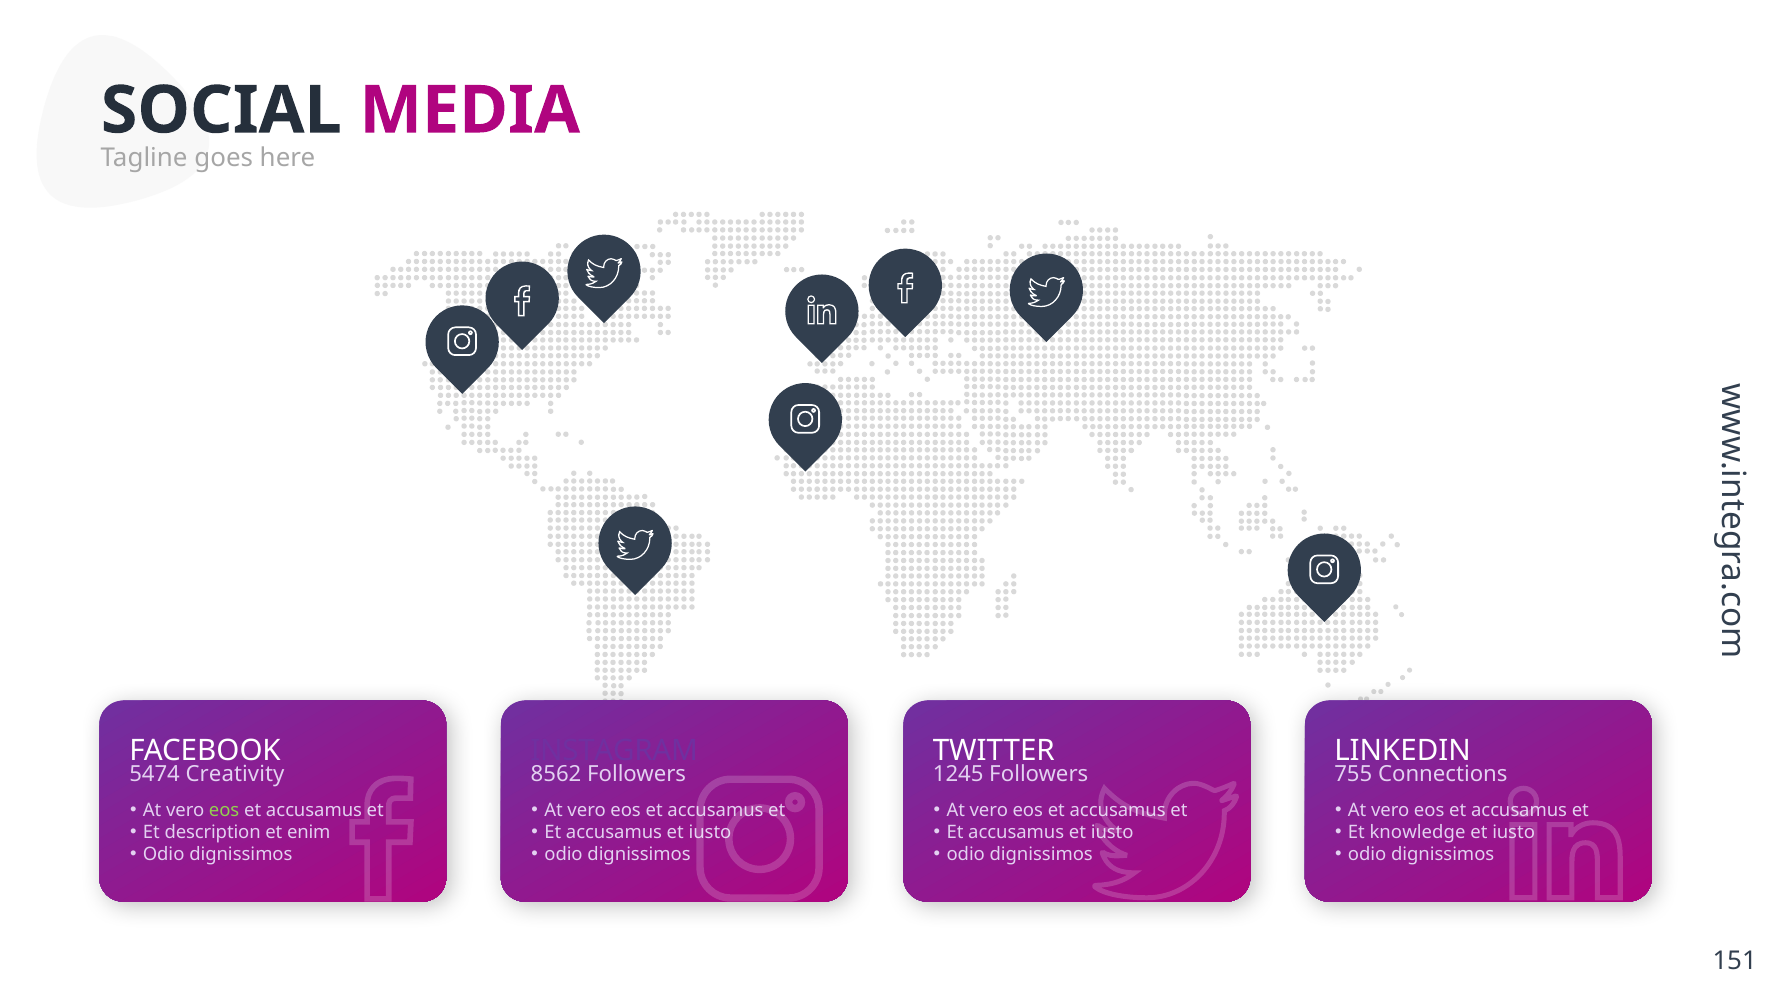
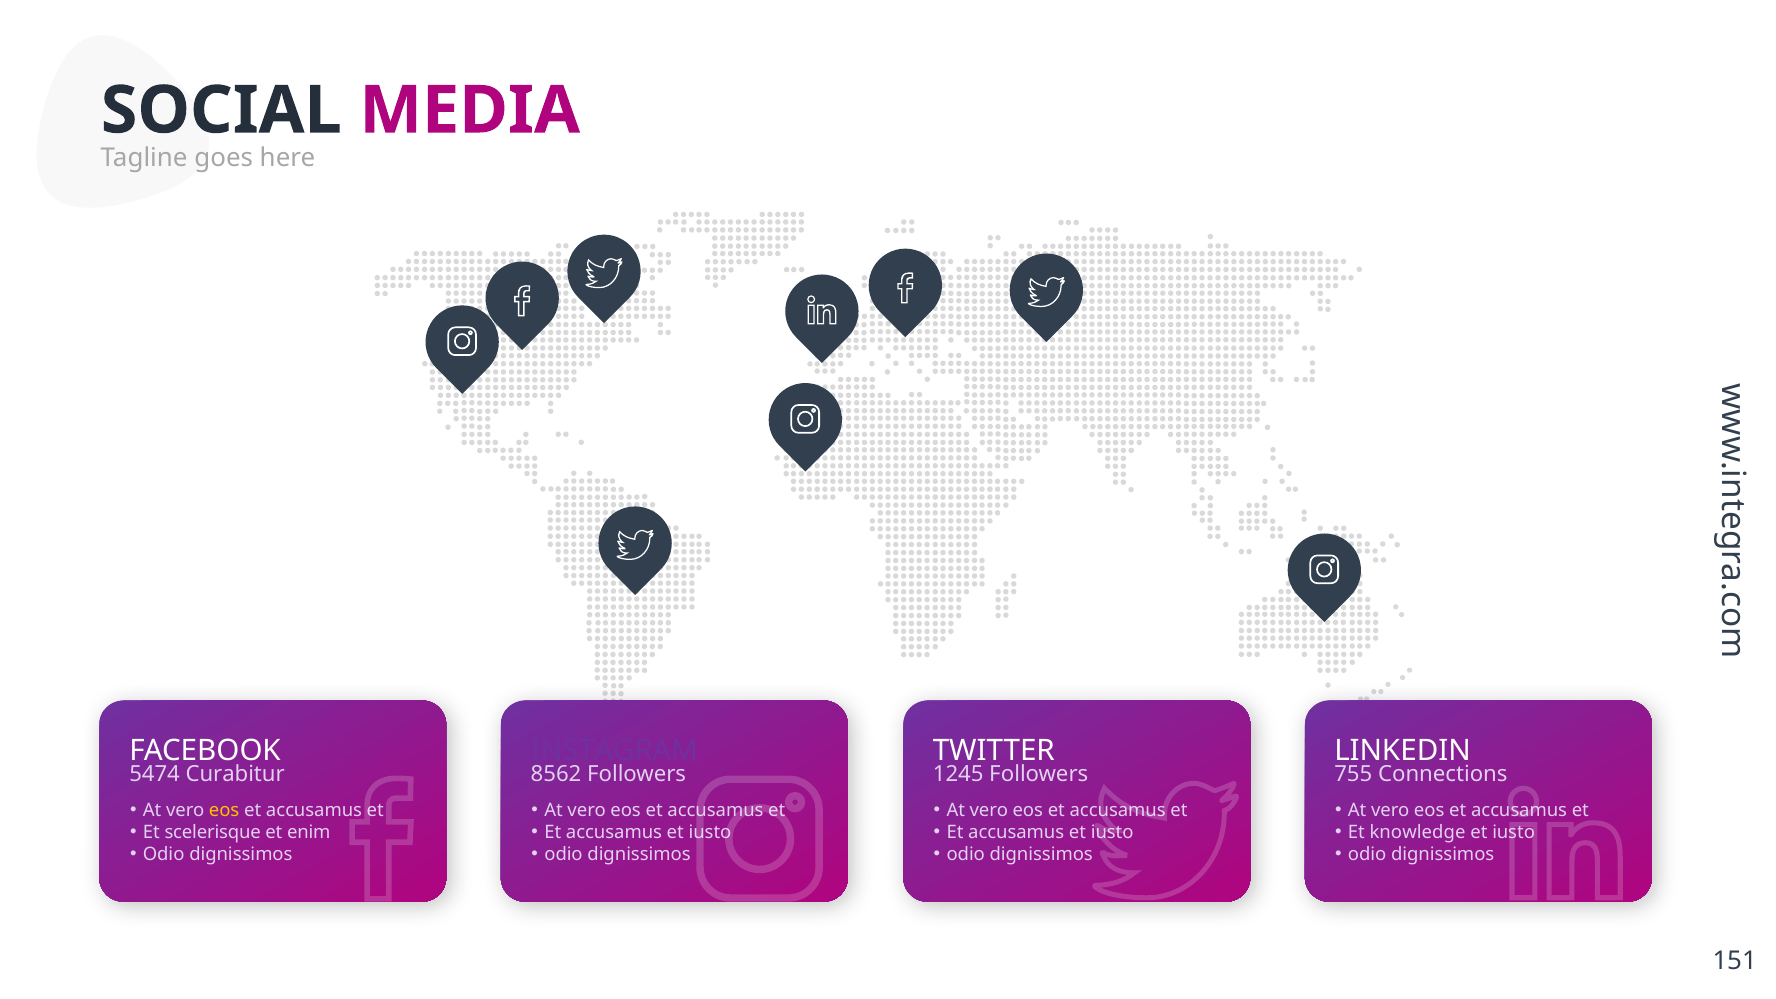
Creativity: Creativity -> Curabitur
eos at (224, 810) colour: light green -> yellow
description: description -> scelerisque
